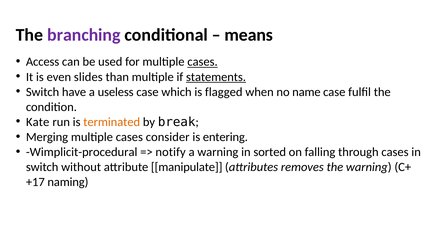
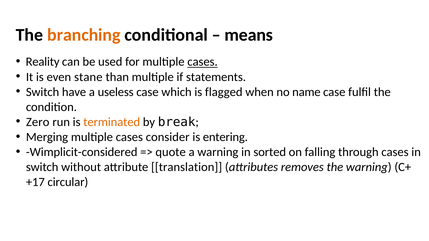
branching colour: purple -> orange
Access: Access -> Reality
slides: slides -> stane
statements underline: present -> none
Kate: Kate -> Zero
Wimplicit-procedural: Wimplicit-procedural -> Wimplicit-considered
notify: notify -> quote
manipulate: manipulate -> translation
naming: naming -> circular
